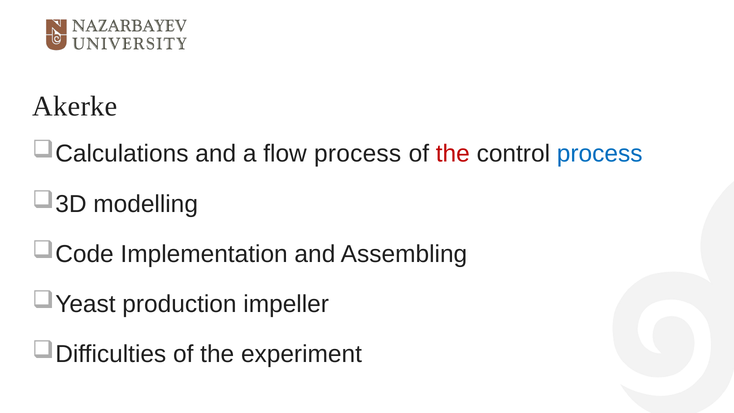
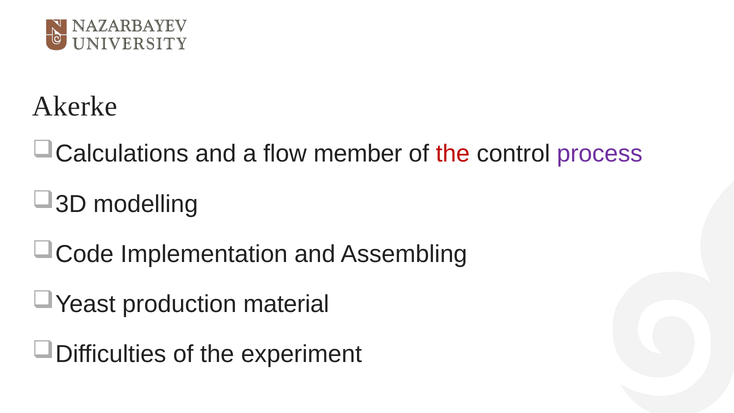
flow process: process -> member
process at (600, 154) colour: blue -> purple
impeller: impeller -> material
